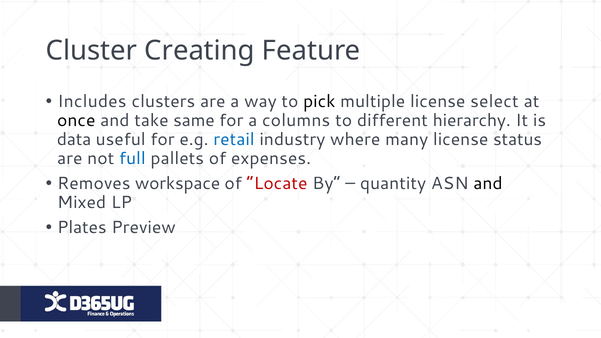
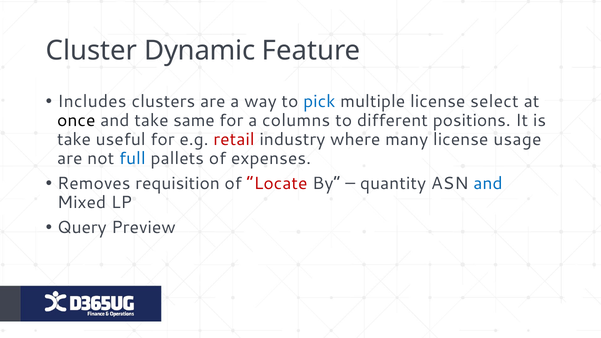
Creating: Creating -> Dynamic
pick colour: black -> blue
hierarchy: hierarchy -> positions
data at (74, 139): data -> take
retail colour: blue -> red
status: status -> usage
workspace: workspace -> requisition
and at (488, 184) colour: black -> blue
Plates: Plates -> Query
